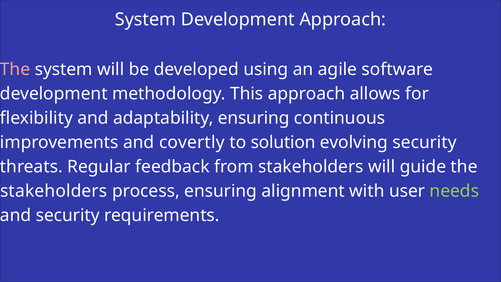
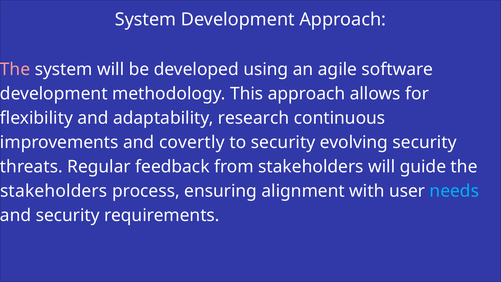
adaptability ensuring: ensuring -> research
to solution: solution -> security
needs colour: light green -> light blue
